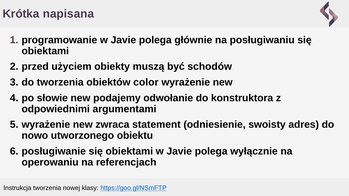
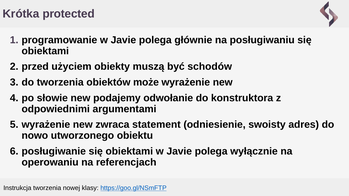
napisana: napisana -> protected
color: color -> może
